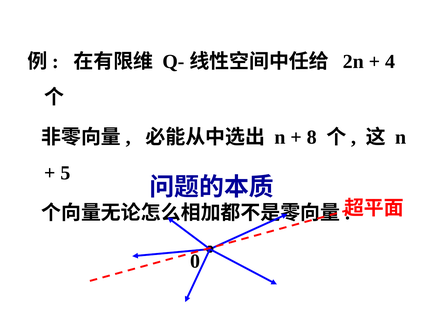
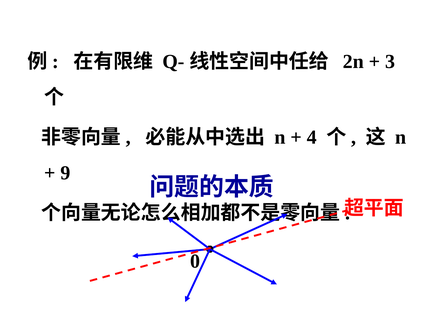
4: 4 -> 3
8: 8 -> 4
5: 5 -> 9
